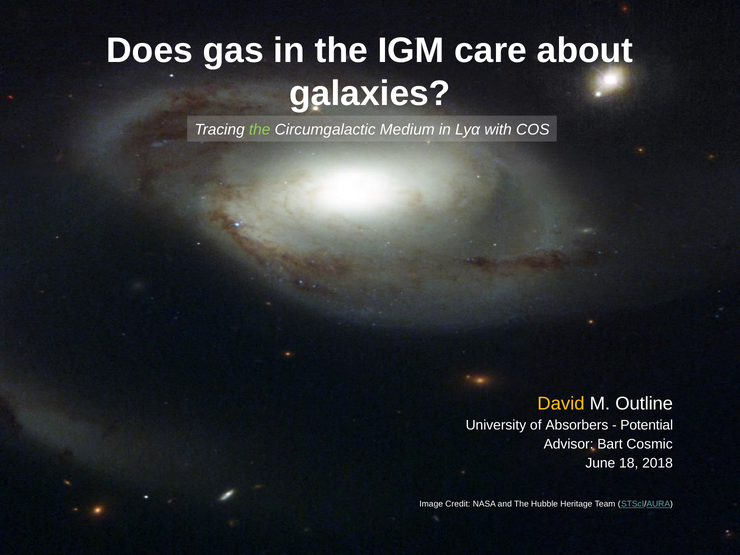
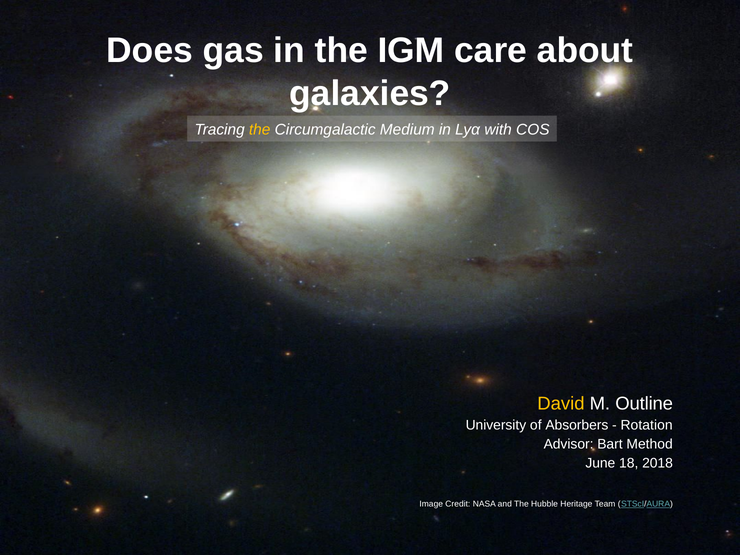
the at (260, 130) colour: light green -> yellow
Potential: Potential -> Rotation
Cosmic: Cosmic -> Method
